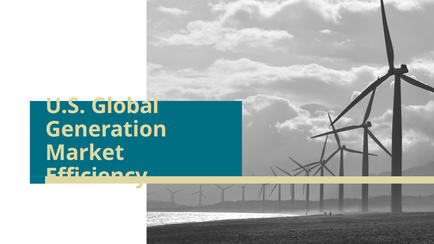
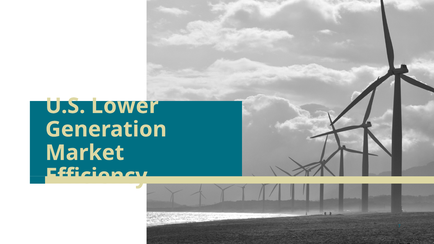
Global: Global -> Lower
